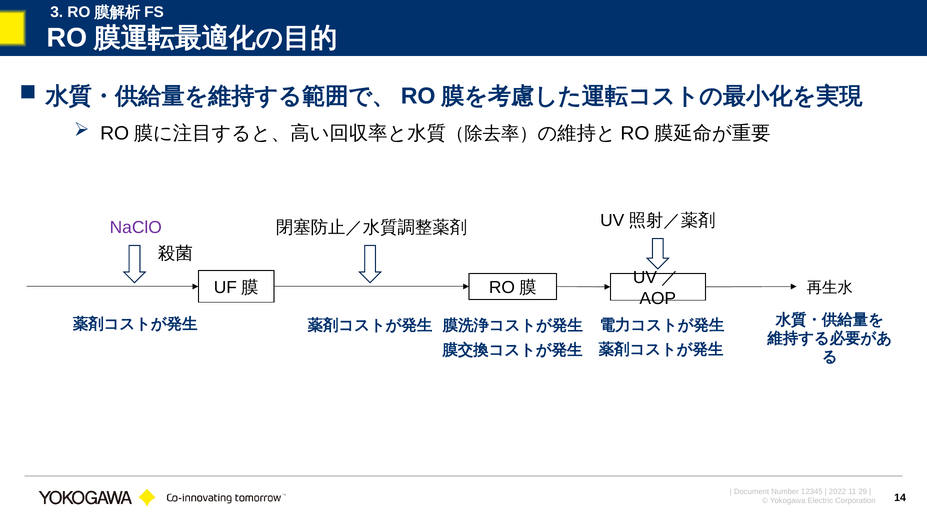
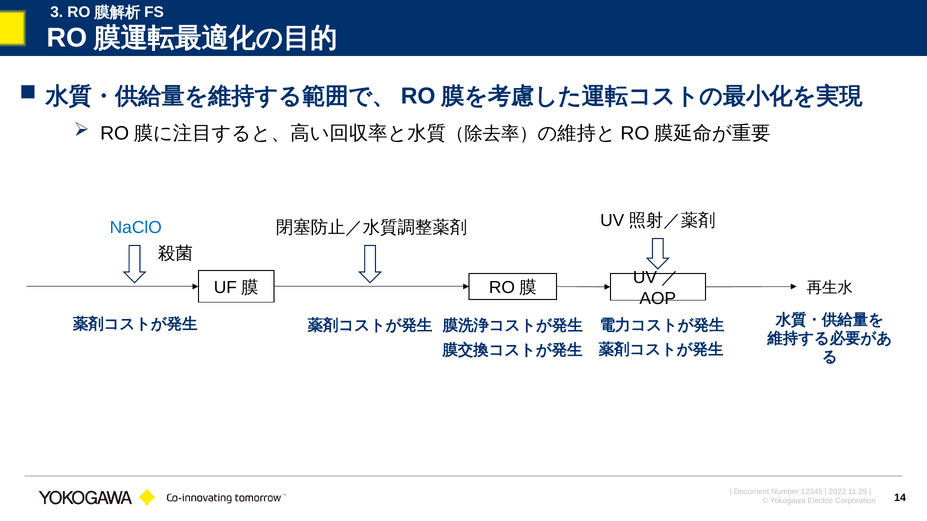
NaClO colour: purple -> blue
